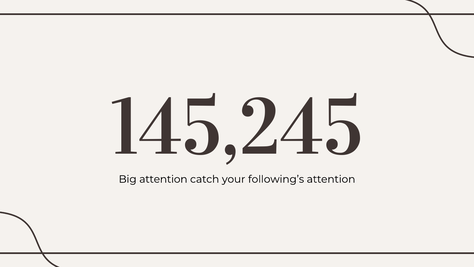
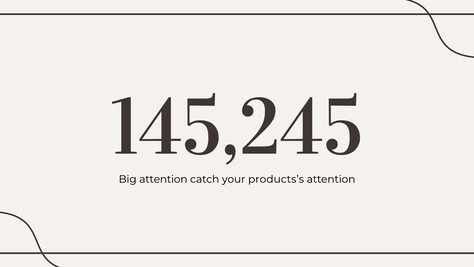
following’s: following’s -> products’s
